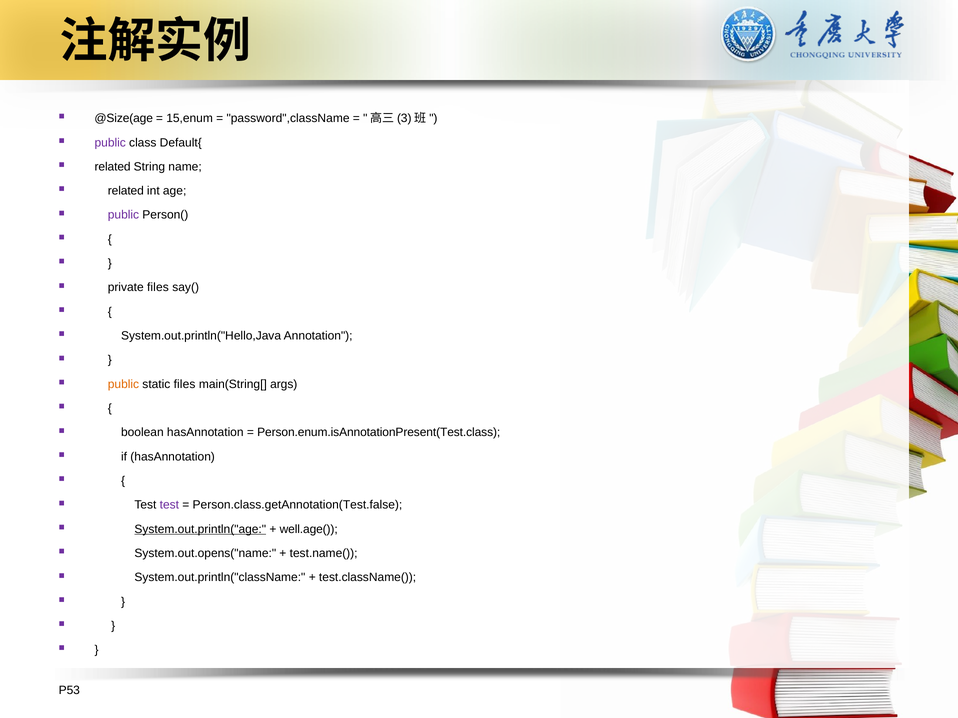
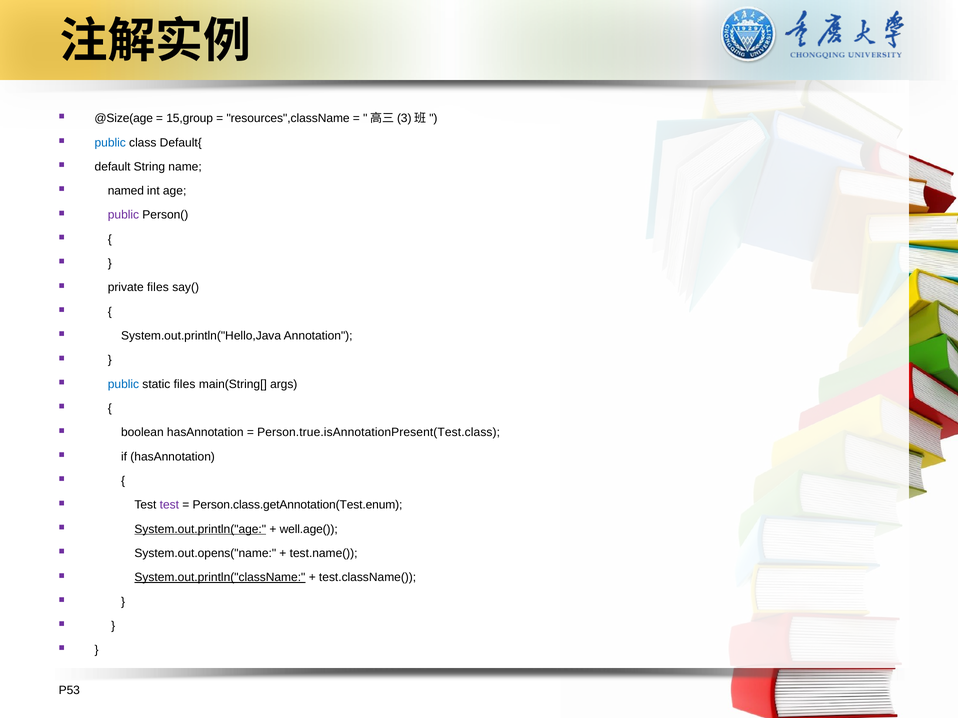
15,enum: 15,enum -> 15,group
password",className: password",className -> resources",className
public at (110, 143) colour: purple -> blue
related at (113, 167): related -> default
related at (126, 191): related -> named
public at (123, 384) colour: orange -> blue
Person.enum.isAnnotationPresent(Test.class: Person.enum.isAnnotationPresent(Test.class -> Person.true.isAnnotationPresent(Test.class
Person.class.getAnnotation(Test.false: Person.class.getAnnotation(Test.false -> Person.class.getAnnotation(Test.enum
System.out.println("className underline: none -> present
